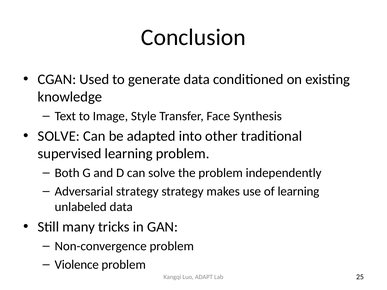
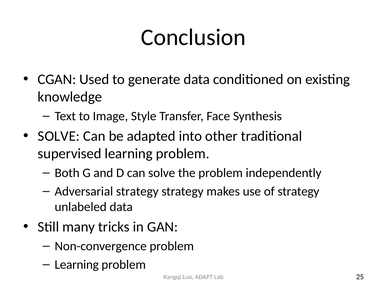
of learning: learning -> strategy
Violence at (77, 265): Violence -> Learning
